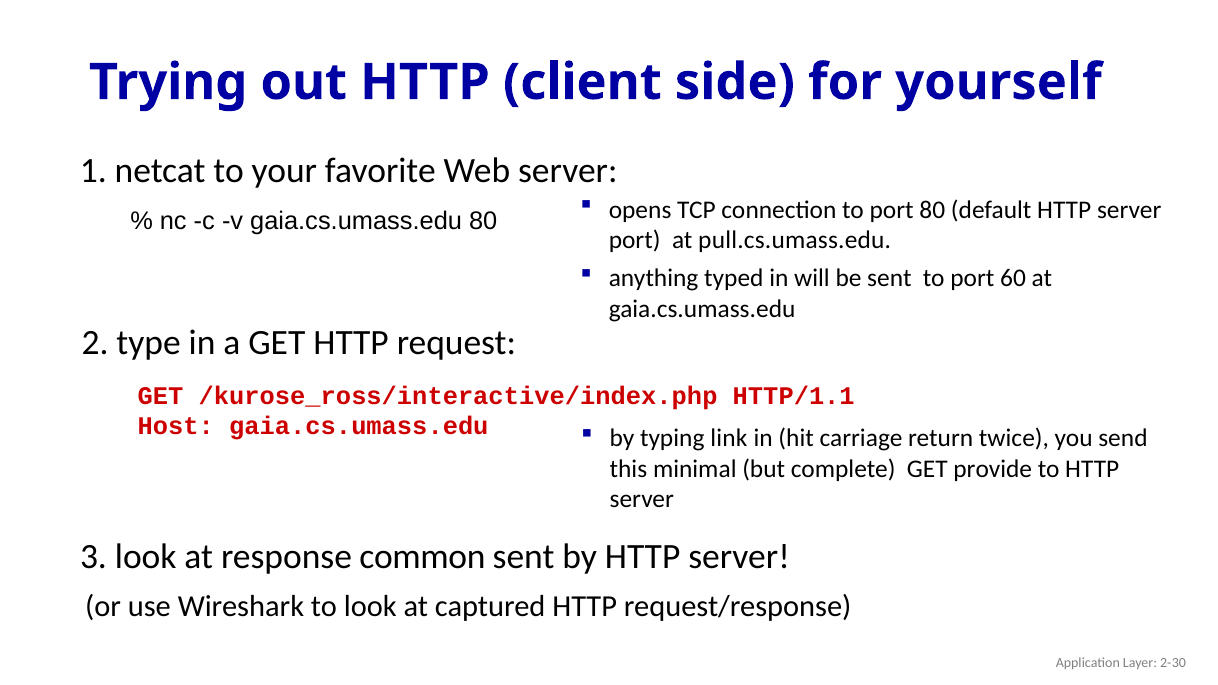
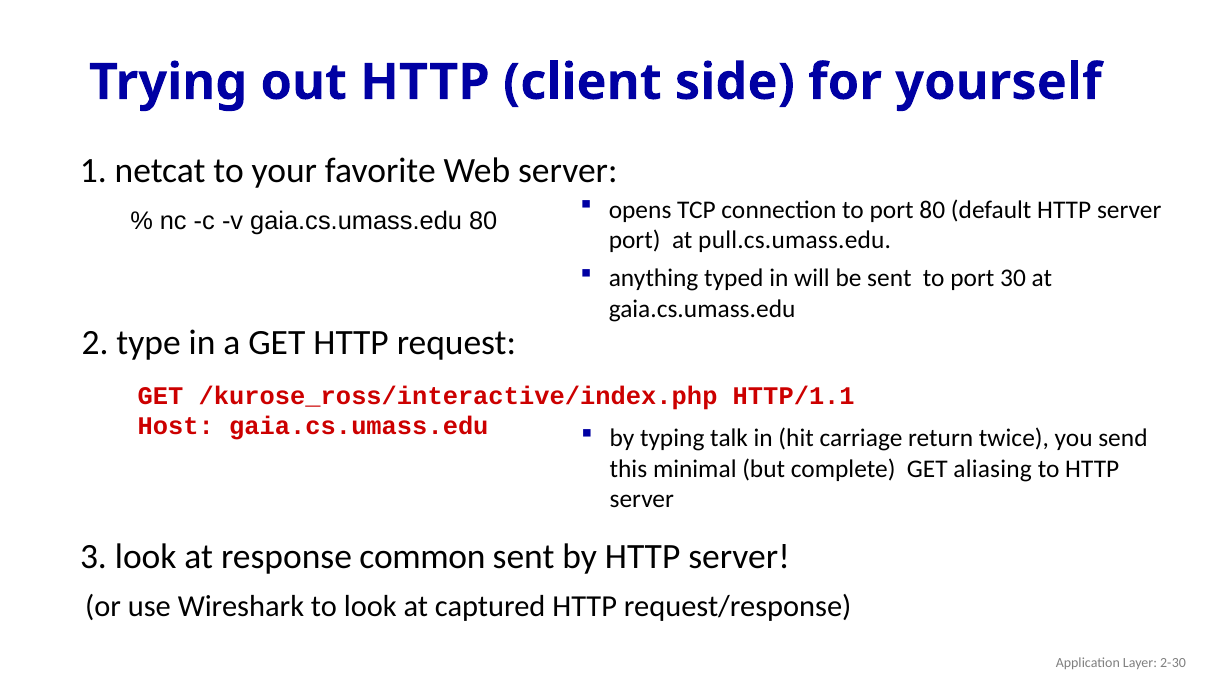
60: 60 -> 30
link: link -> talk
provide: provide -> aliasing
